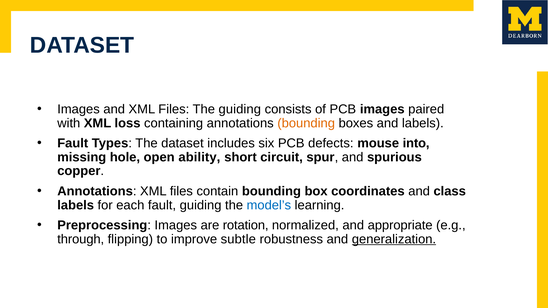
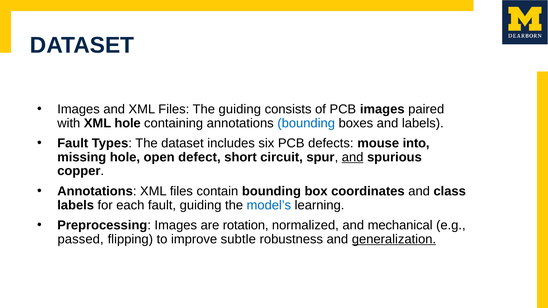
XML loss: loss -> hole
bounding at (306, 123) colour: orange -> blue
ability: ability -> defect
and at (353, 157) underline: none -> present
appropriate: appropriate -> mechanical
through: through -> passed
